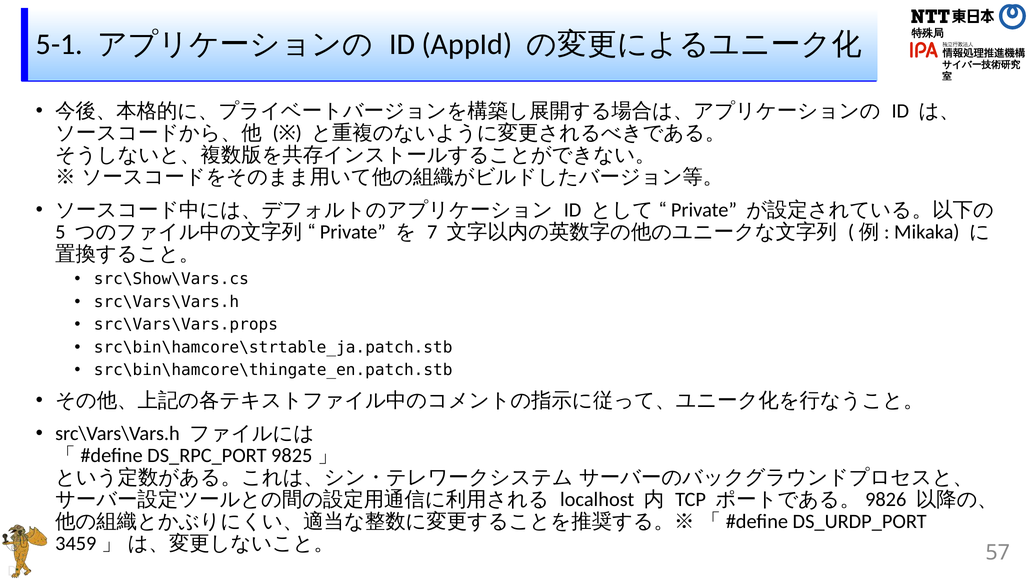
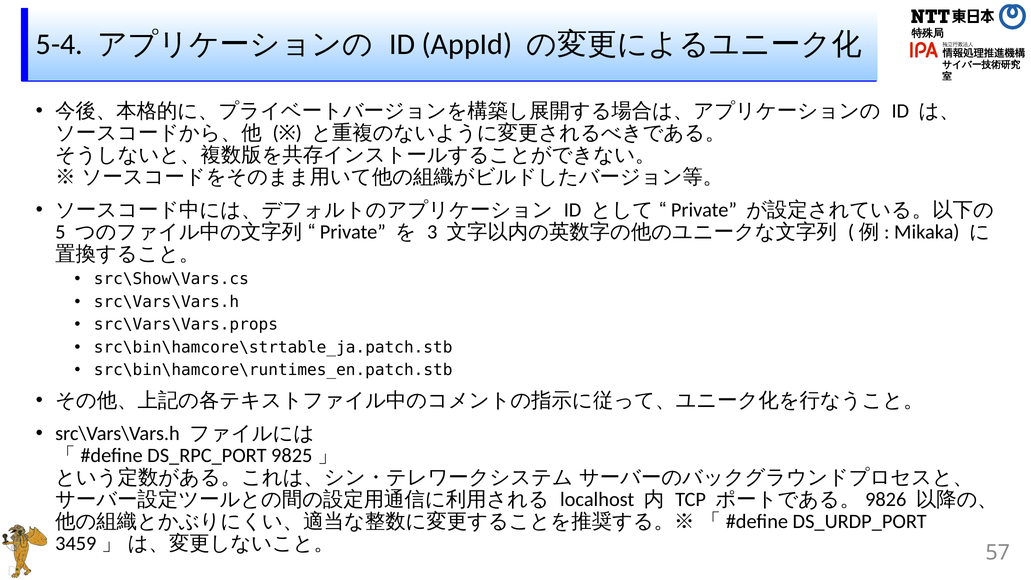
5-1: 5-1 -> 5-4
7: 7 -> 3
src\bin\hamcore\thingate_en.patch.stb: src\bin\hamcore\thingate_en.patch.stb -> src\bin\hamcore\runtimes_en.patch.stb
